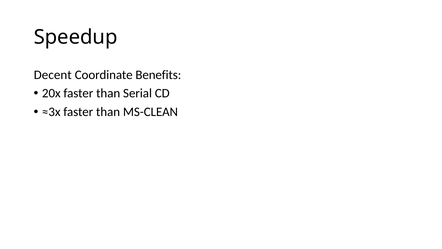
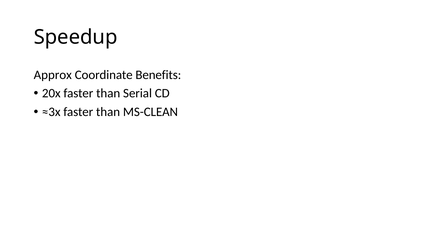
Decent: Decent -> Approx
